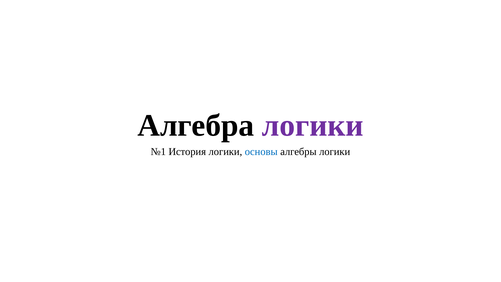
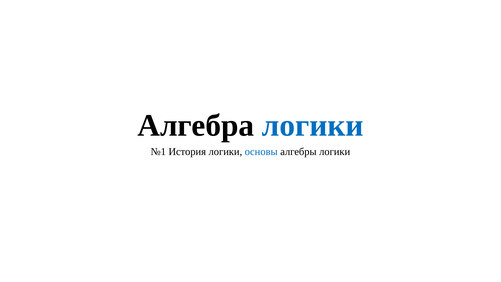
логики at (313, 125) colour: purple -> blue
